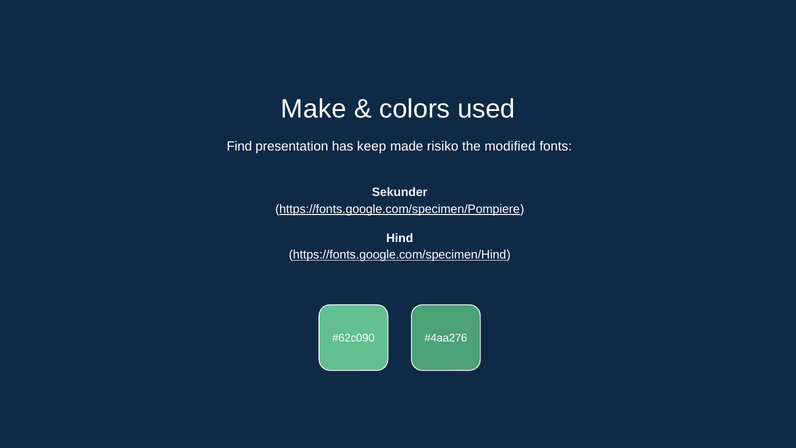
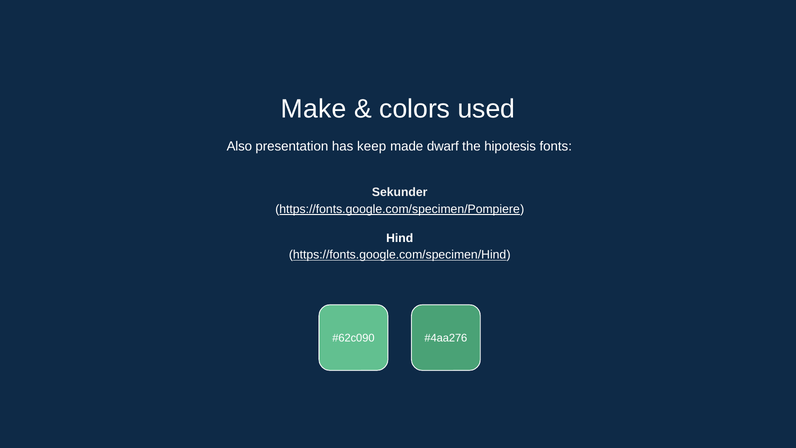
Find: Find -> Also
risiko: risiko -> dwarf
modified: modified -> hipotesis
